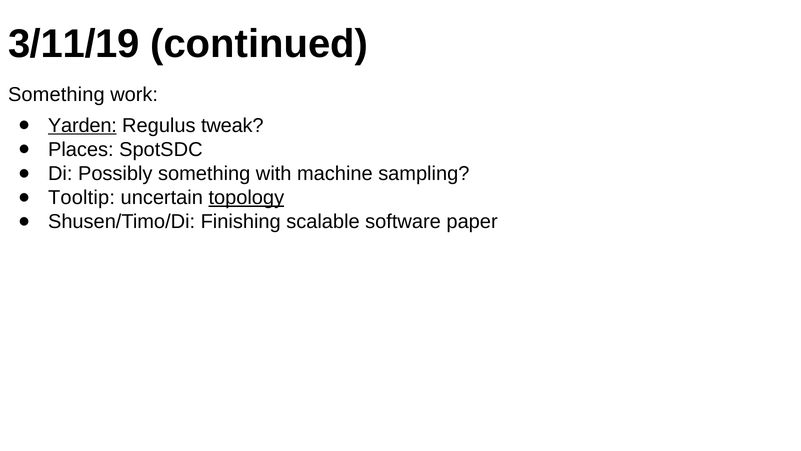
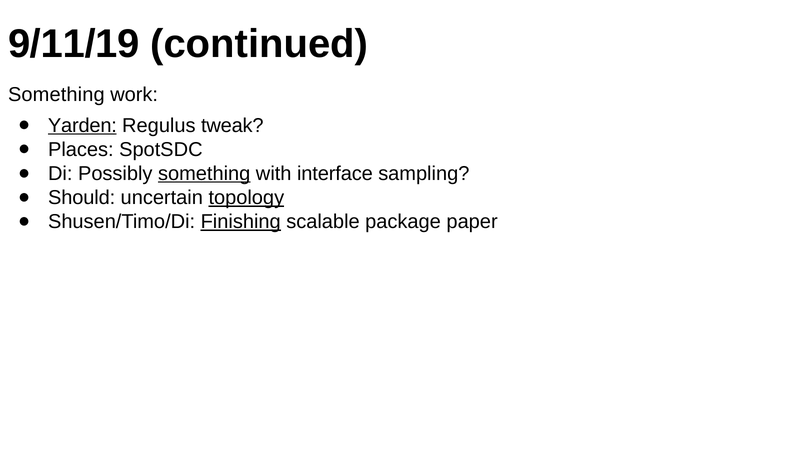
3/11/19: 3/11/19 -> 9/11/19
something at (204, 173) underline: none -> present
machine: machine -> interface
Tooltip: Tooltip -> Should
Finishing underline: none -> present
software: software -> package
